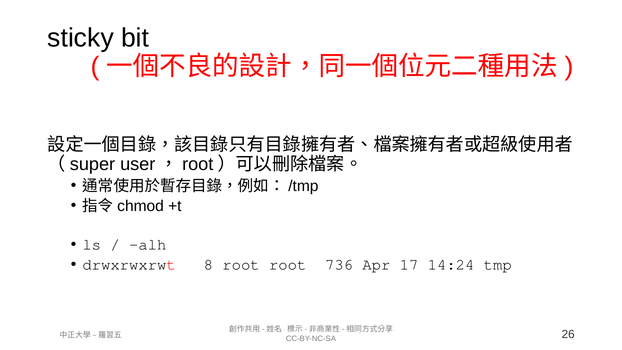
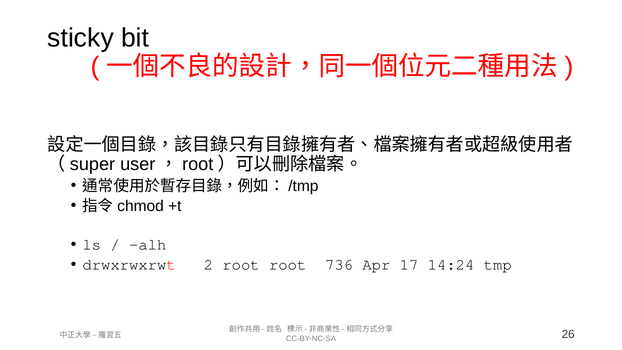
8: 8 -> 2
